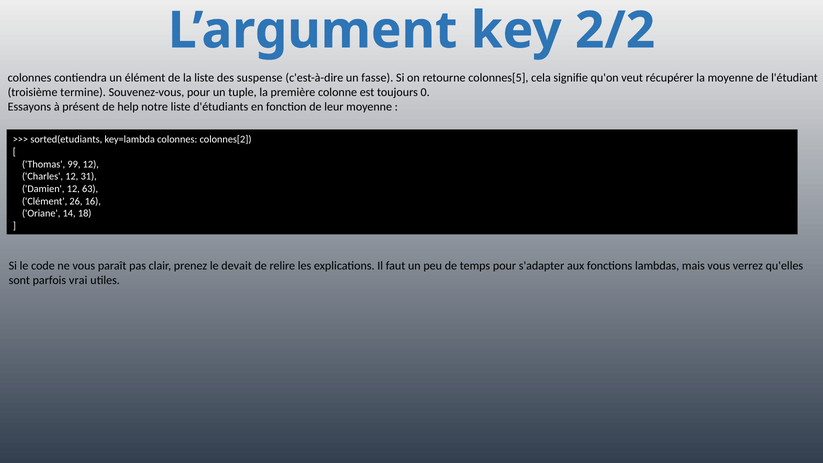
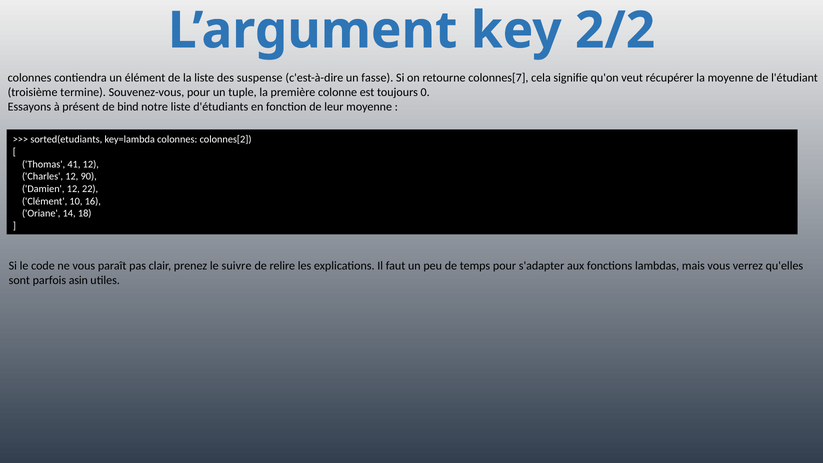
colonnes[5: colonnes[5 -> colonnes[7
help: help -> bind
99: 99 -> 41
31: 31 -> 90
63: 63 -> 22
26: 26 -> 10
devait: devait -> suivre
vrai: vrai -> asin
